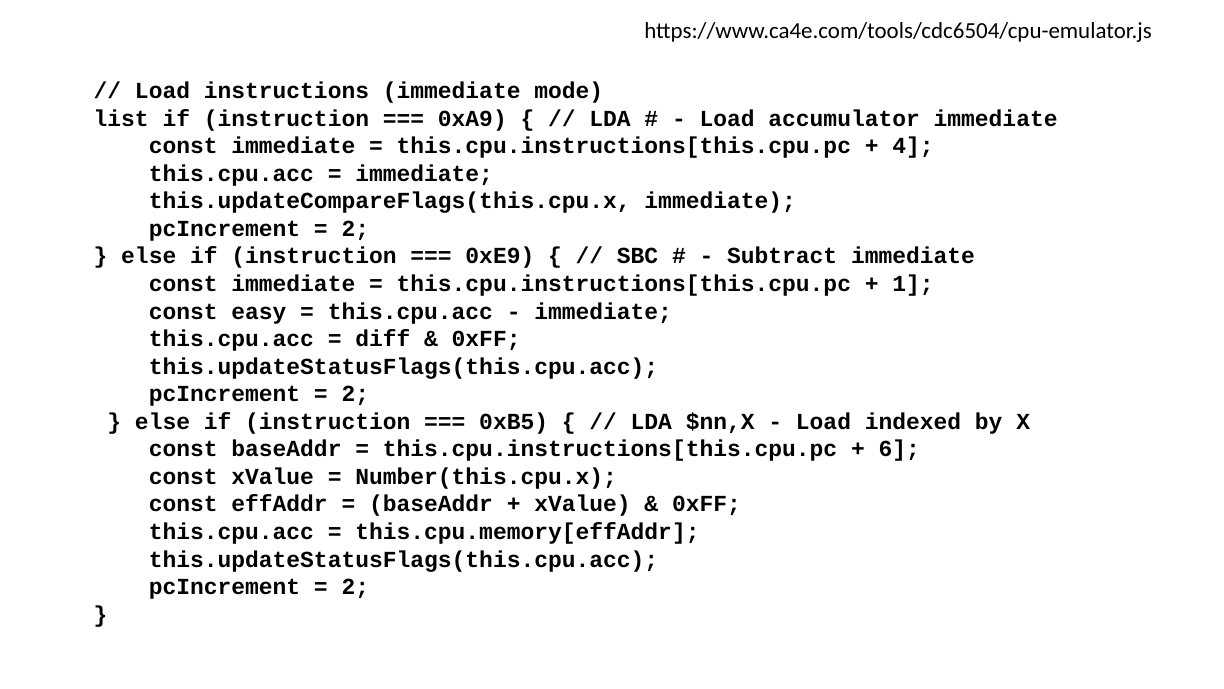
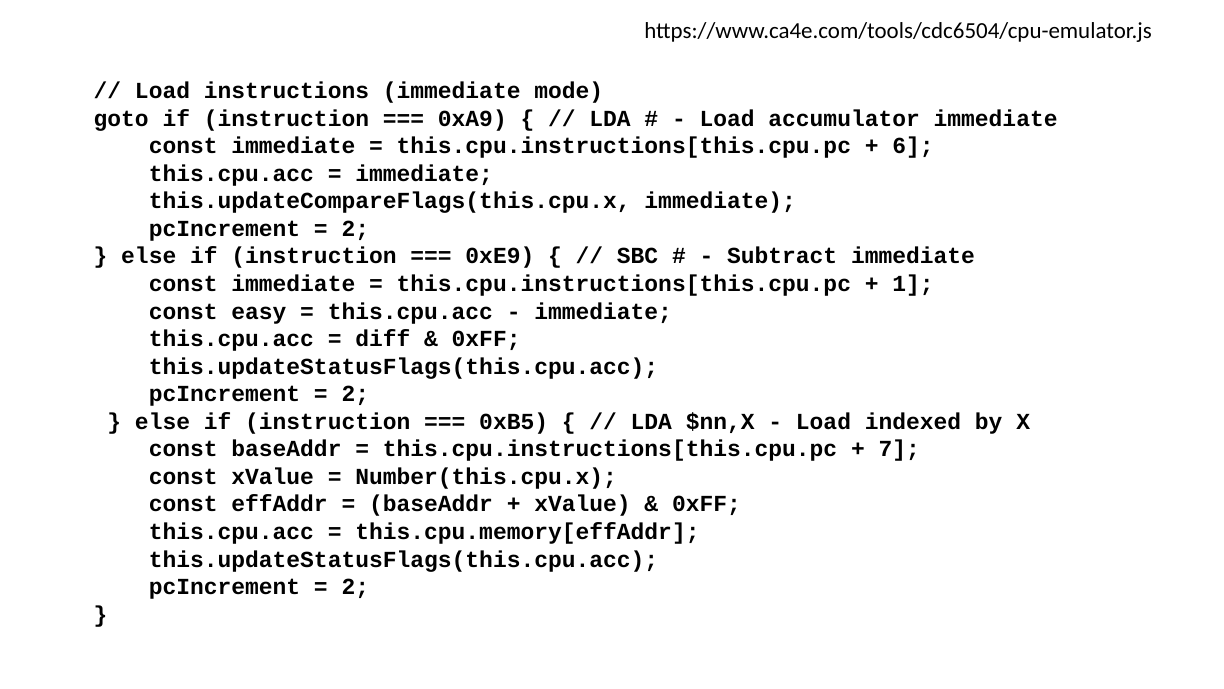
list: list -> goto
4: 4 -> 6
6: 6 -> 7
